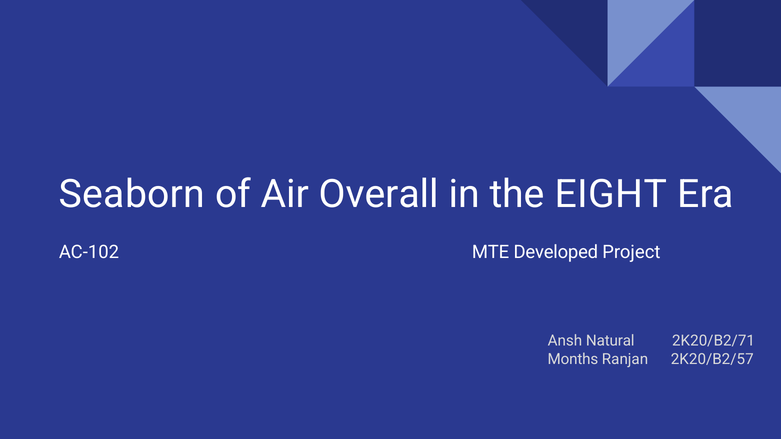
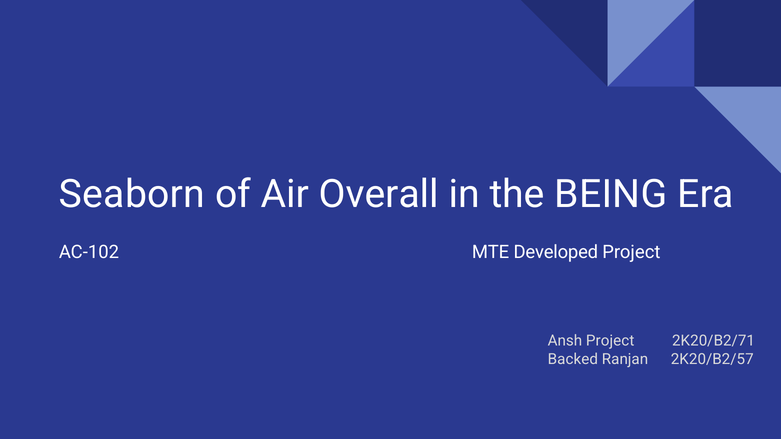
EIGHT: EIGHT -> BEING
Ansh Natural: Natural -> Project
Months: Months -> Backed
